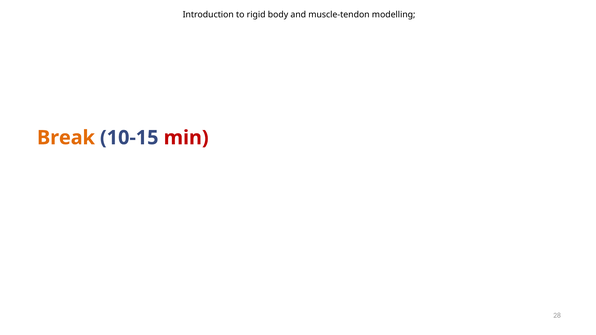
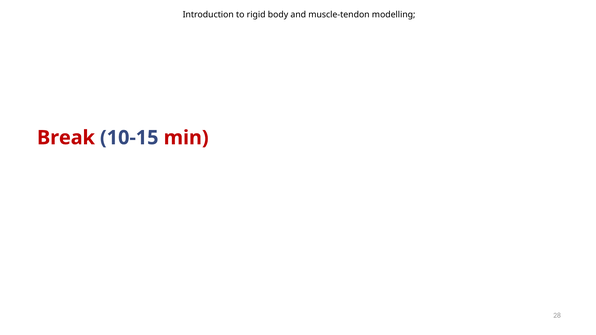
Break colour: orange -> red
